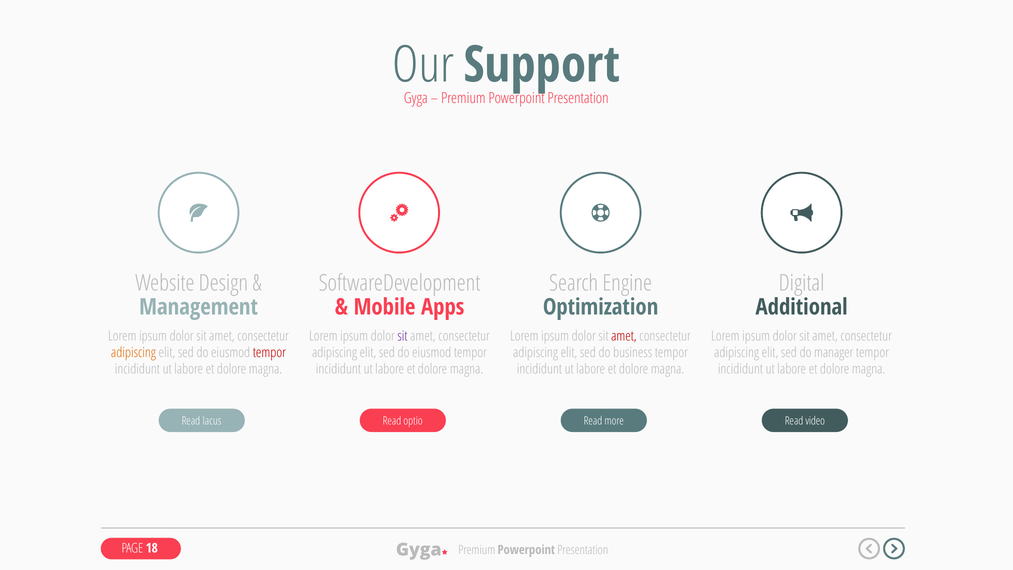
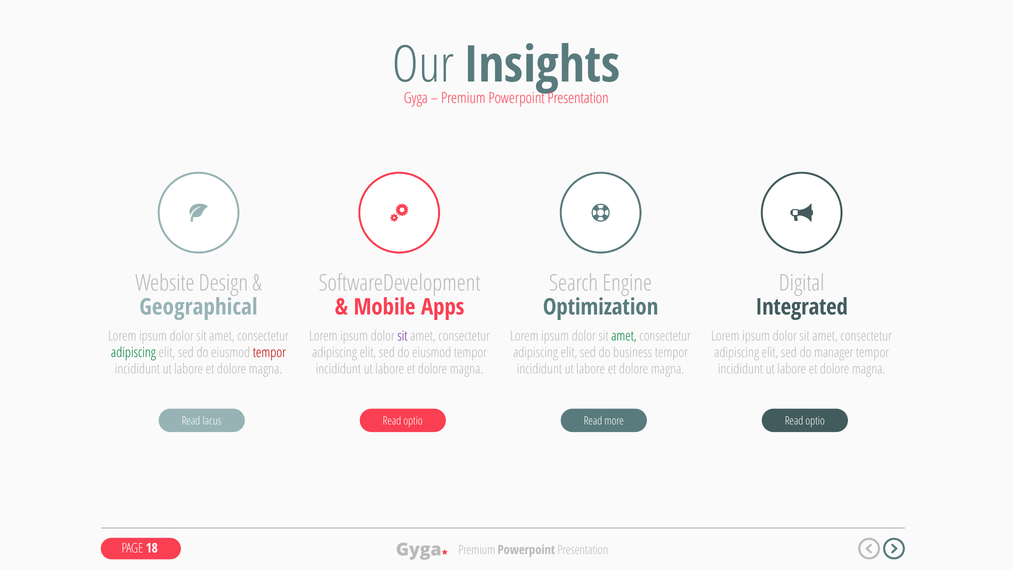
Support: Support -> Insights
Management: Management -> Geographical
Additional: Additional -> Integrated
amet at (624, 336) colour: red -> green
adipiscing at (133, 352) colour: orange -> green
video at (815, 421): video -> optio
